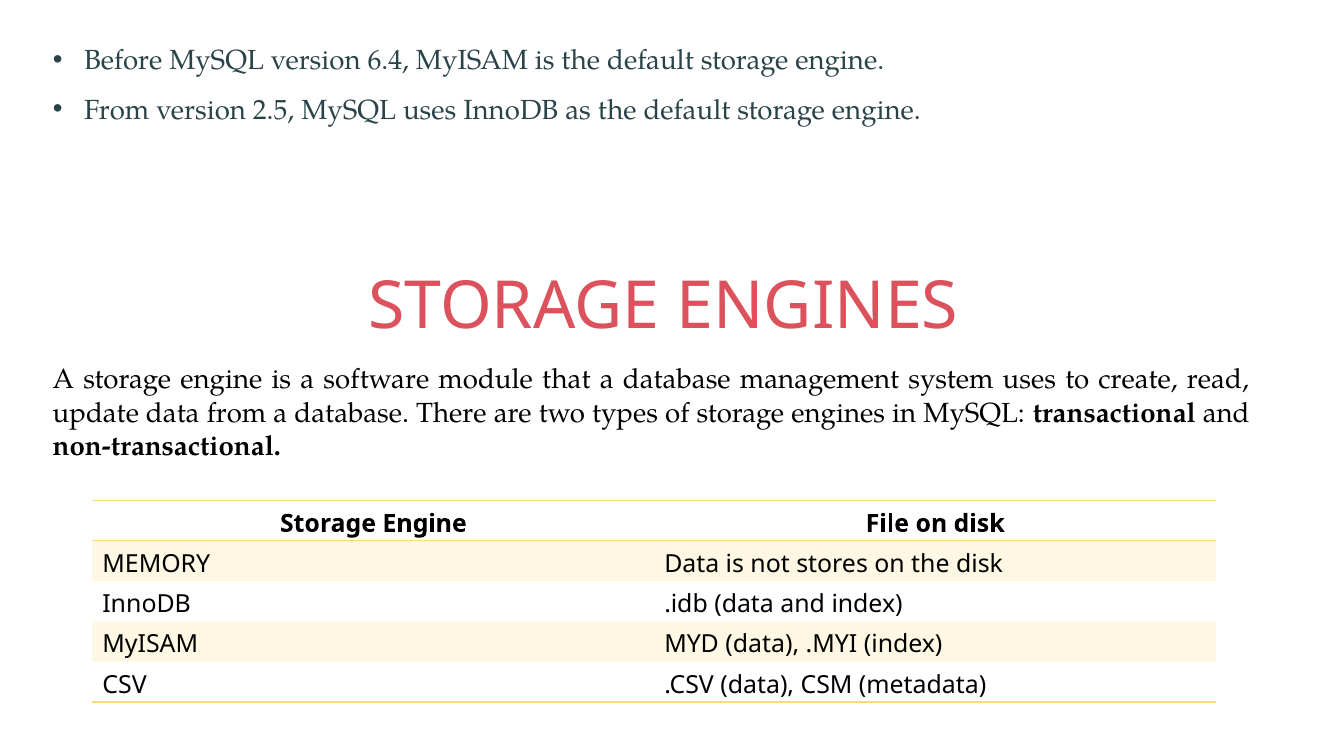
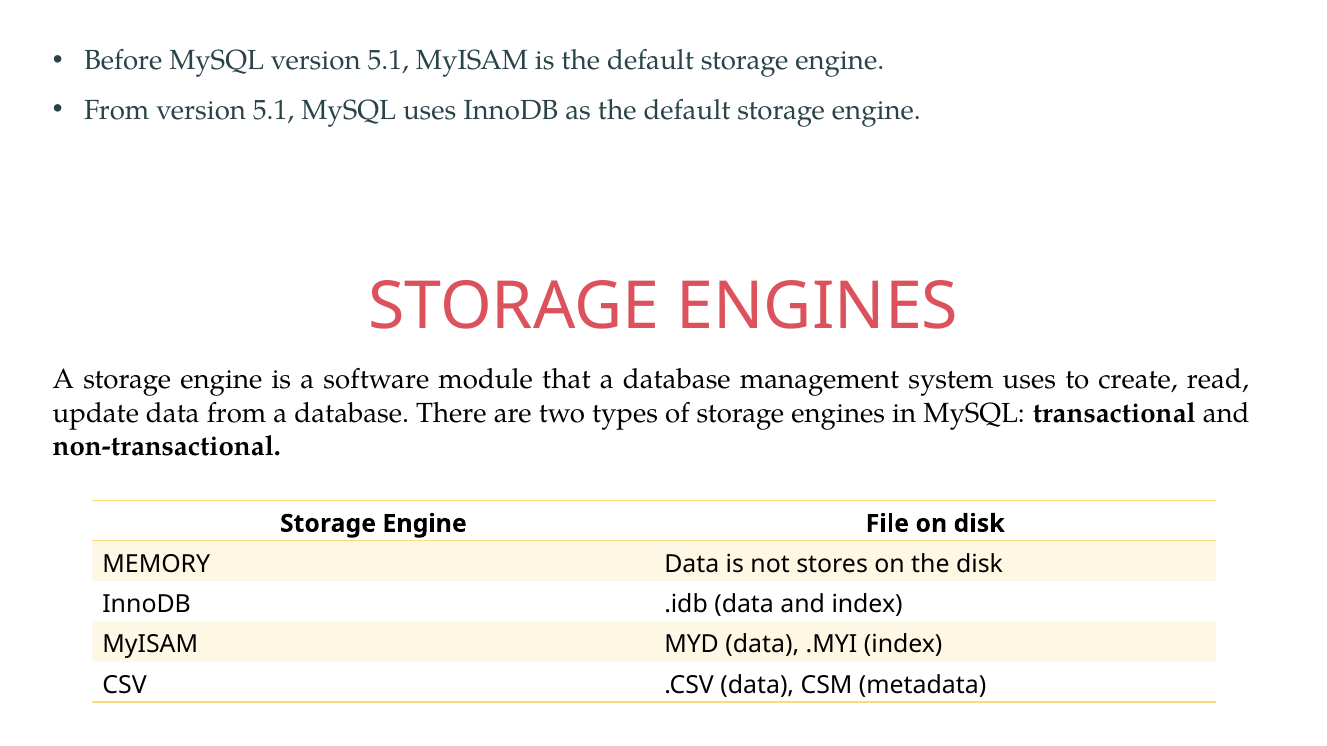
MySQL version 6.4: 6.4 -> 5.1
From version 2.5: 2.5 -> 5.1
